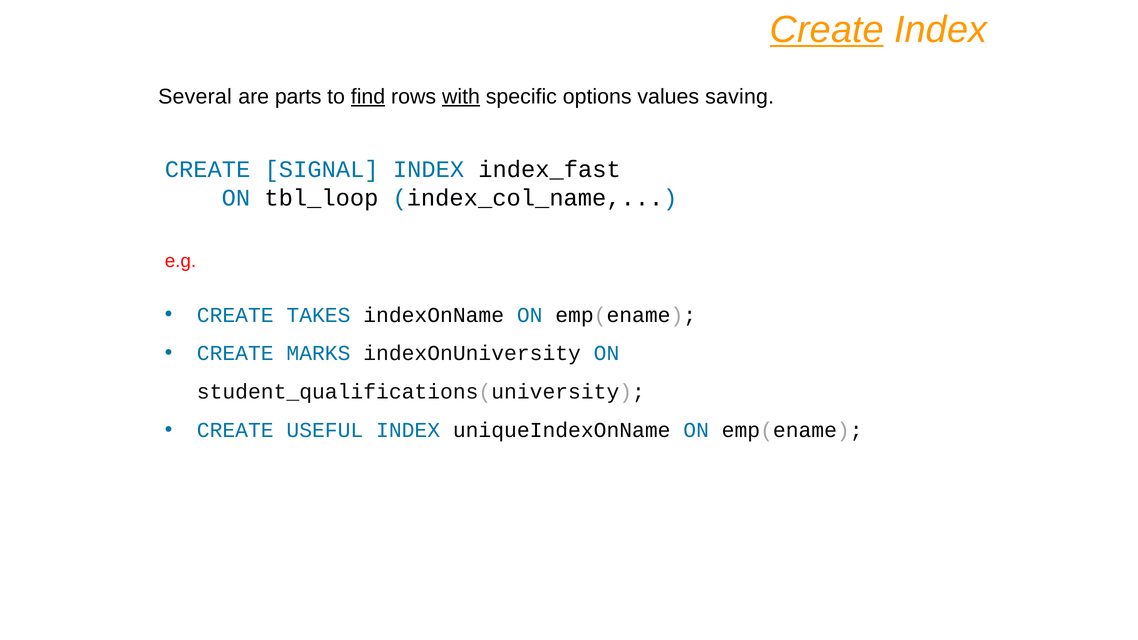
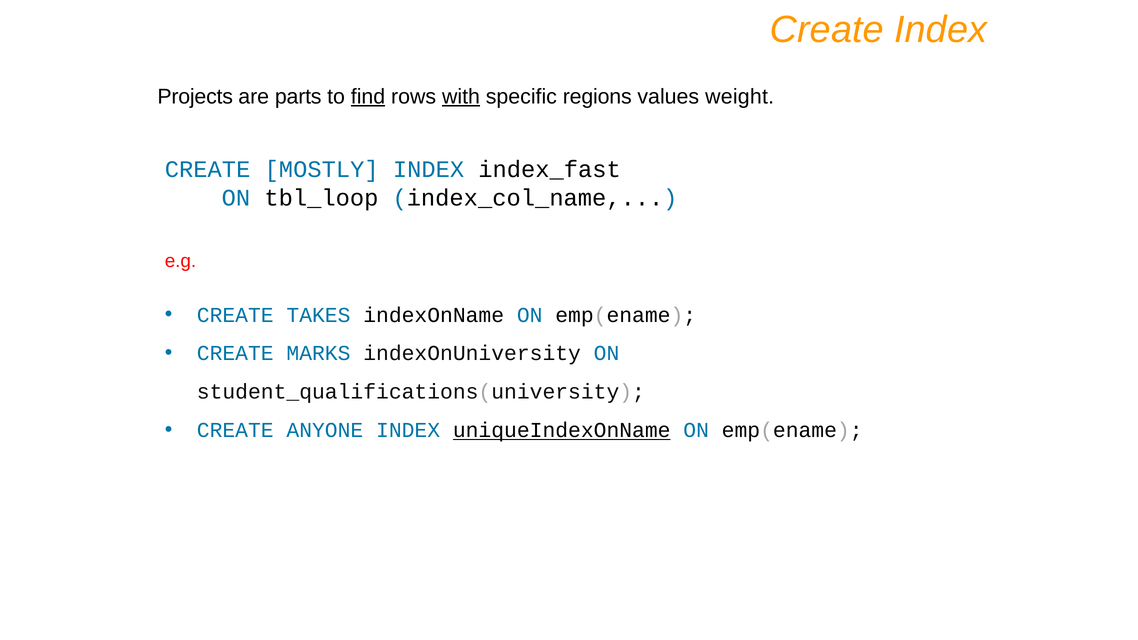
Create at (827, 30) underline: present -> none
Several: Several -> Projects
options: options -> regions
saving: saving -> weight
SIGNAL: SIGNAL -> MOSTLY
USEFUL: USEFUL -> ANYONE
uniqueIndexOnName underline: none -> present
